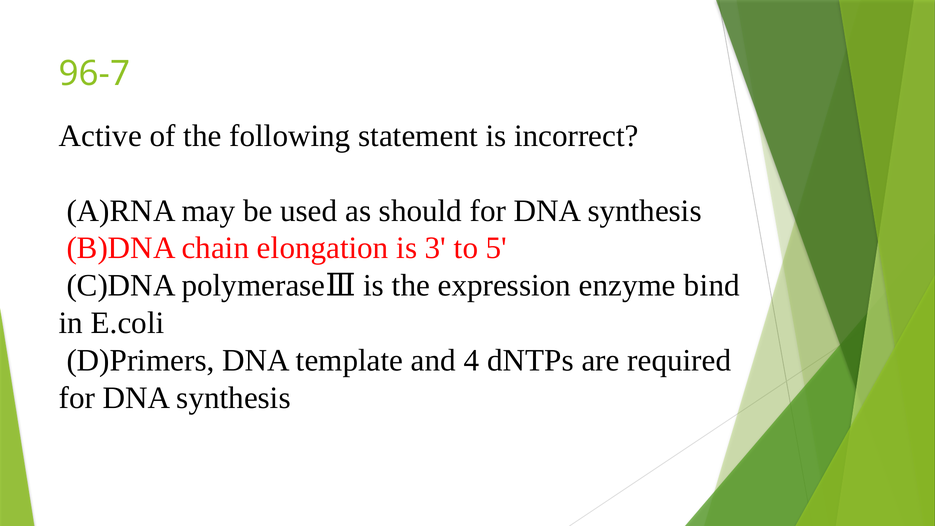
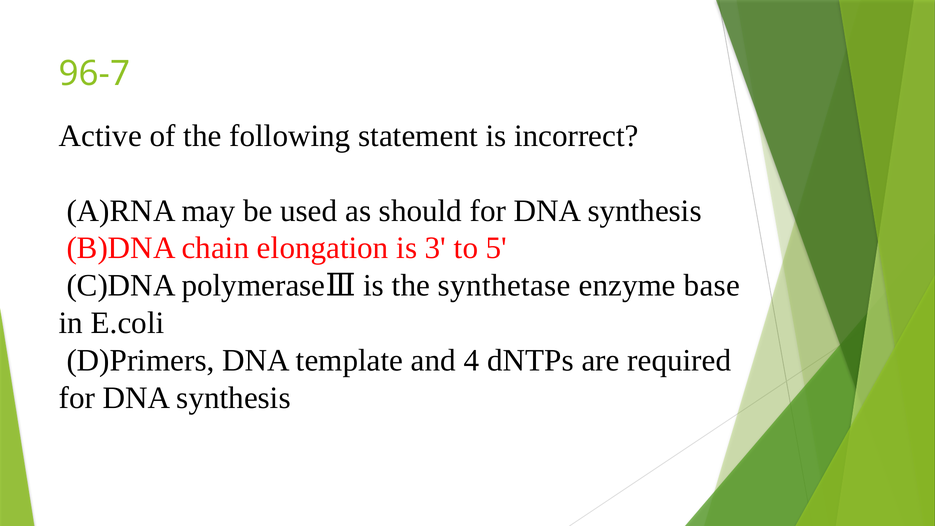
expression: expression -> synthetase
bind: bind -> base
